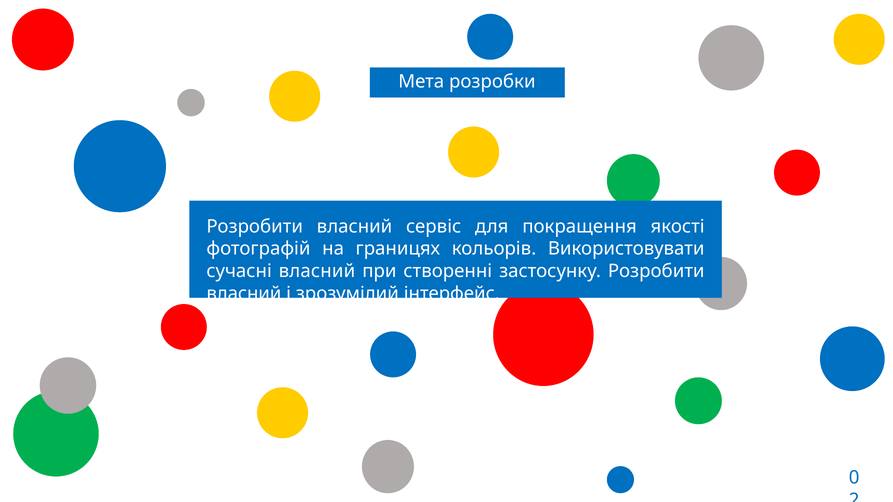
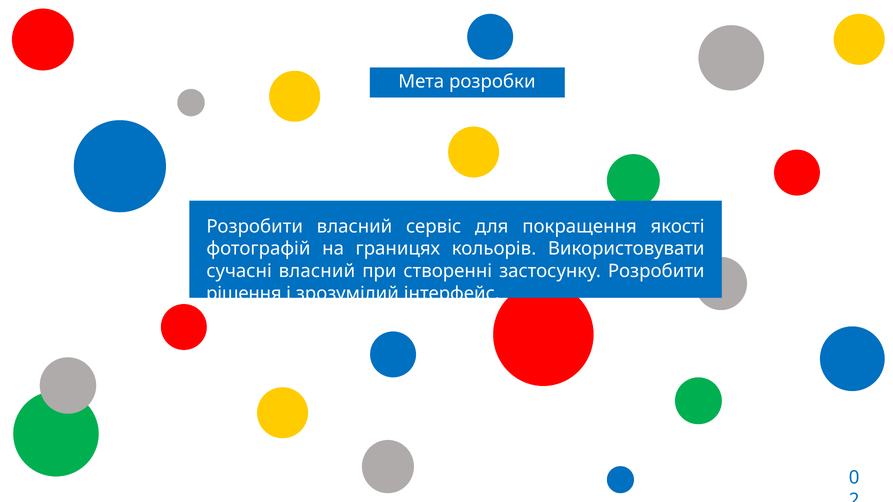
власний at (244, 294): власний -> рішення
